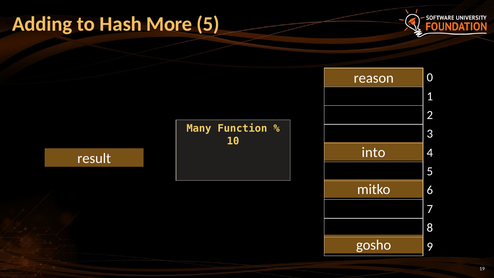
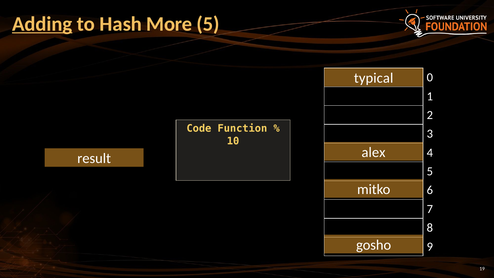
Adding underline: none -> present
reason: reason -> typical
Many: Many -> Code
into: into -> alex
